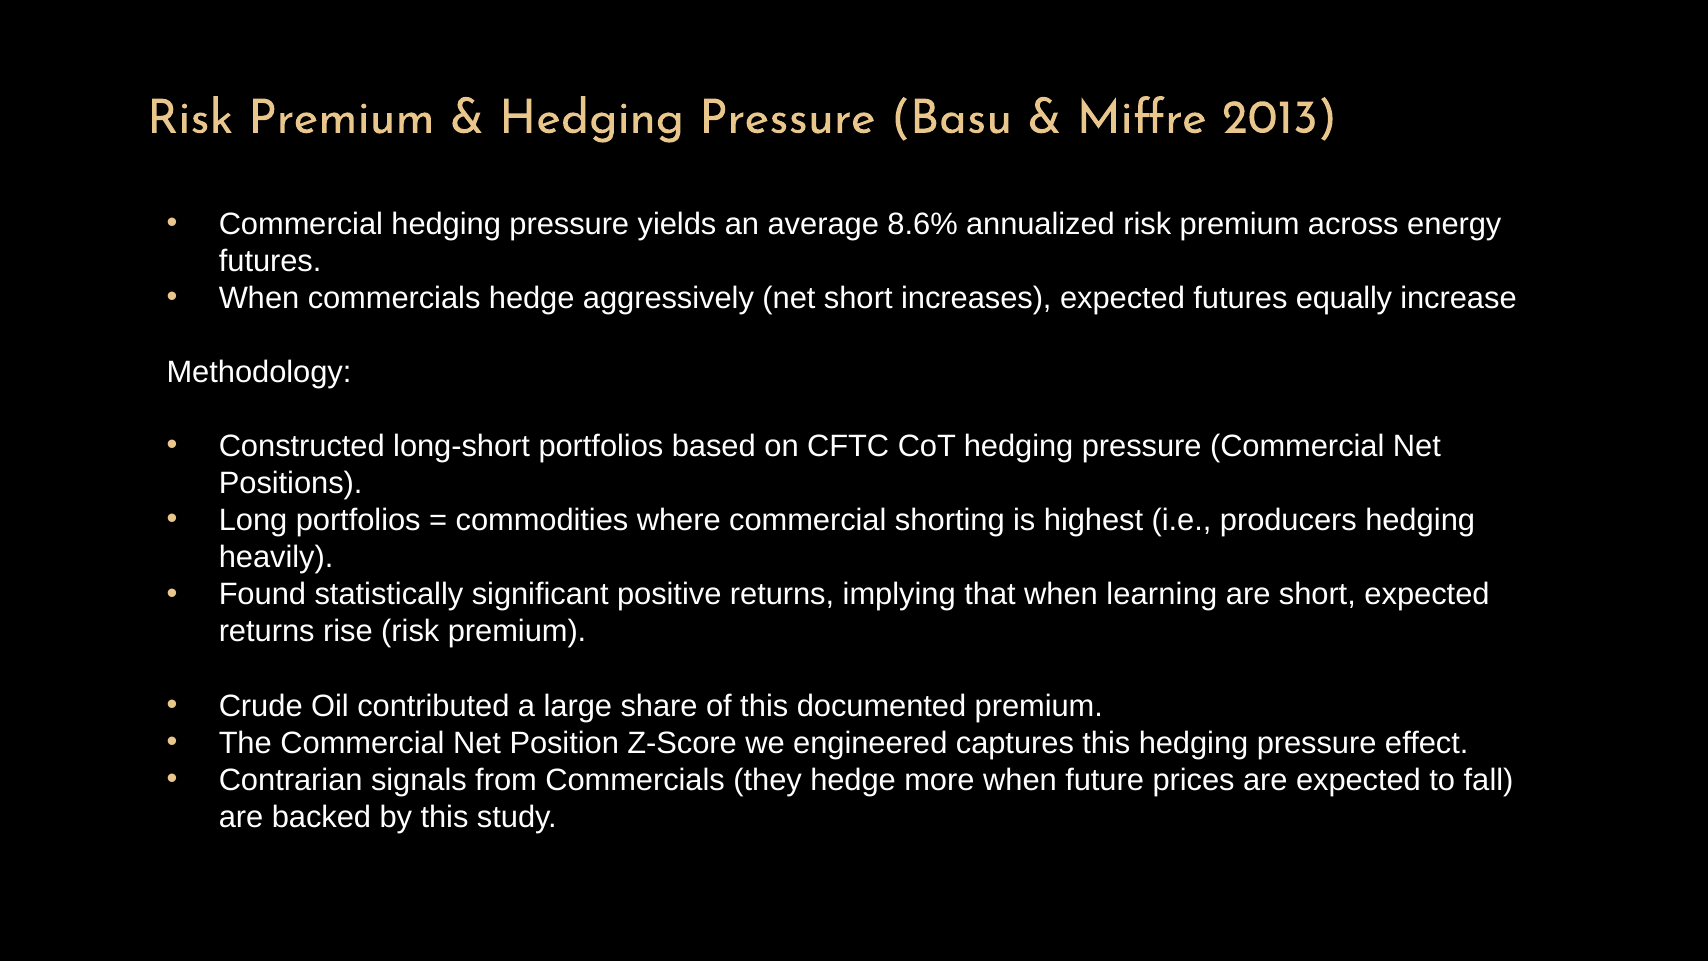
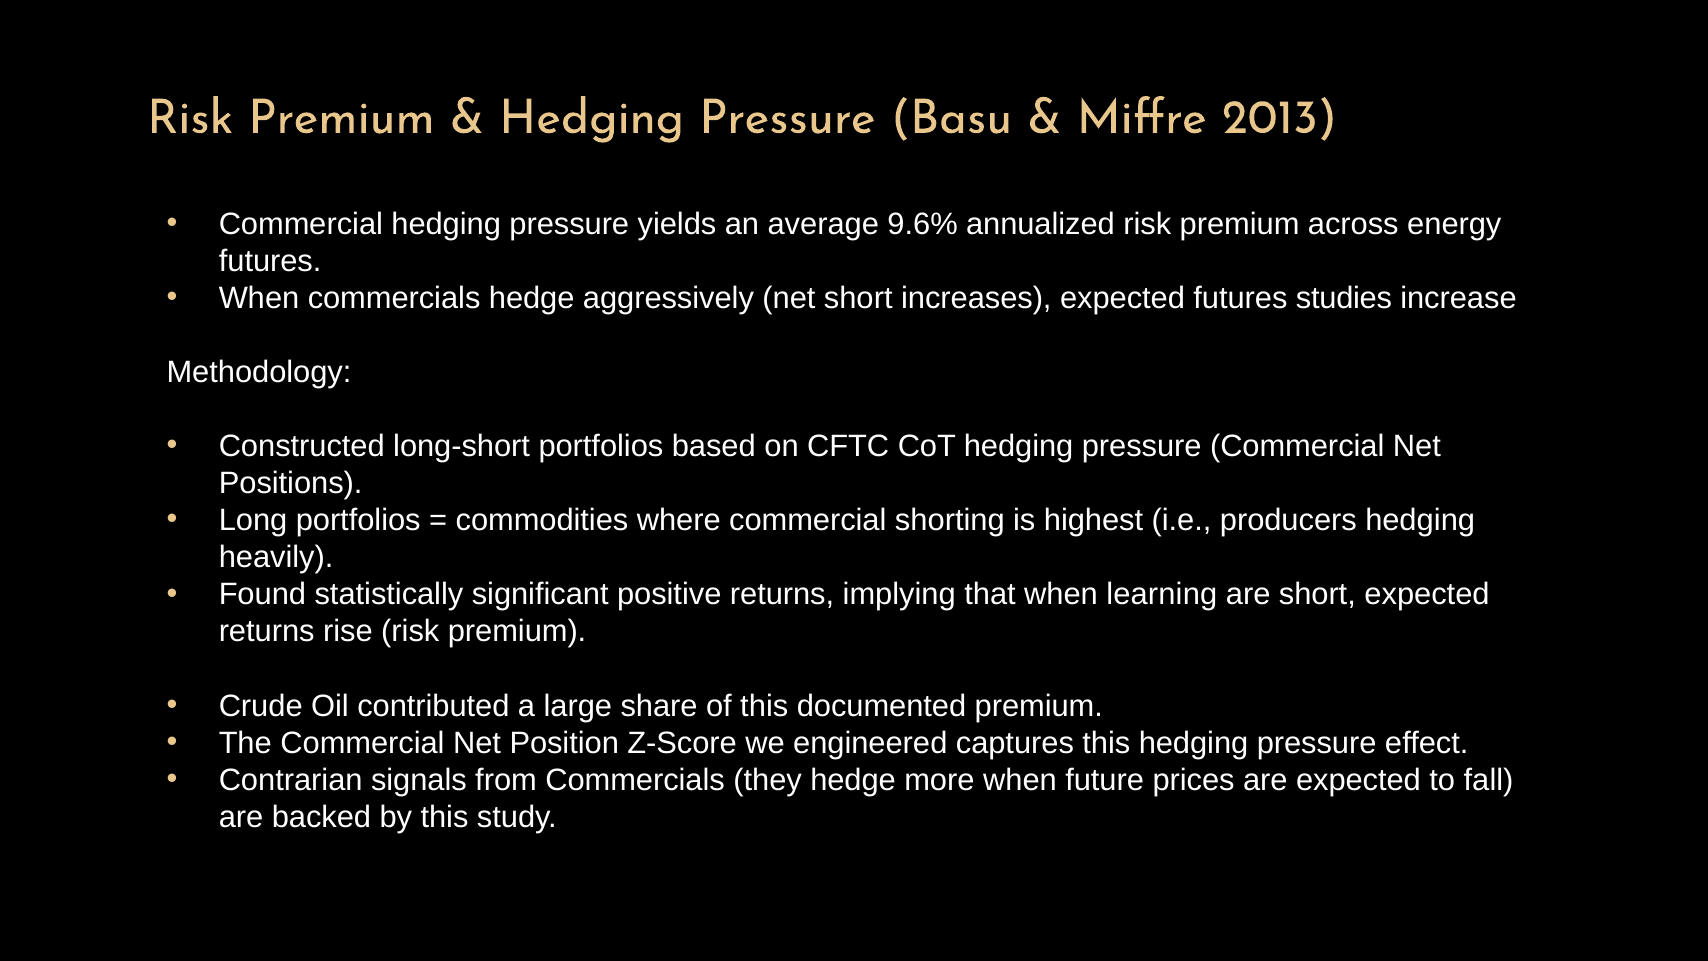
8.6%: 8.6% -> 9.6%
equally: equally -> studies
